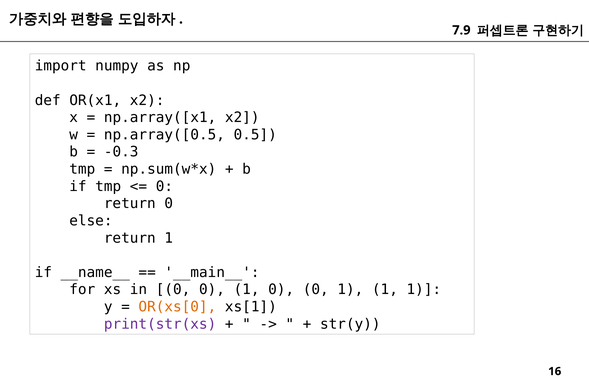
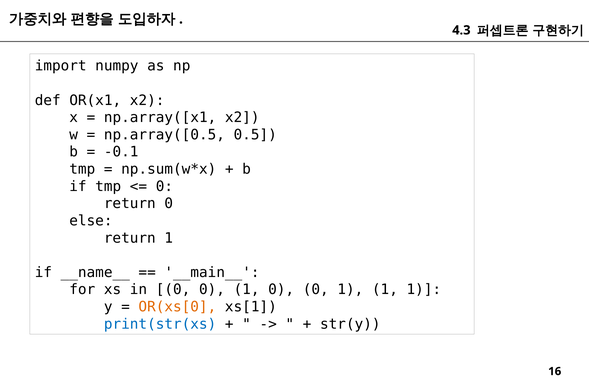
7.9: 7.9 -> 4.3
-0.3: -0.3 -> -0.1
print(str(xs colour: purple -> blue
